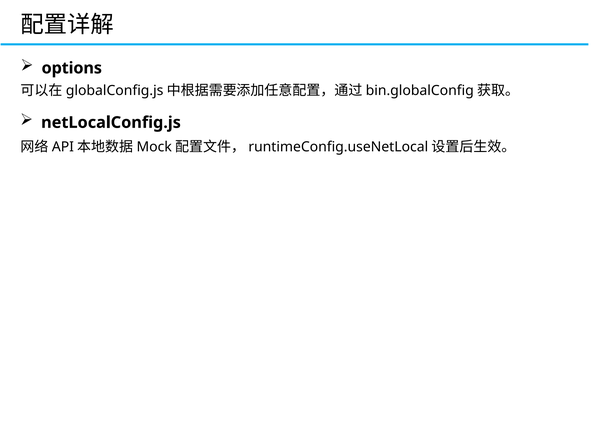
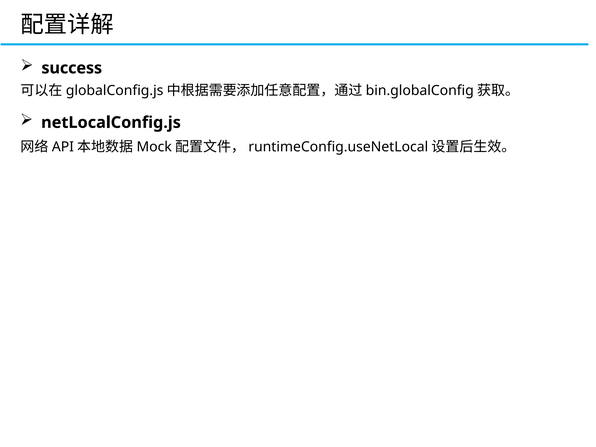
options: options -> success
